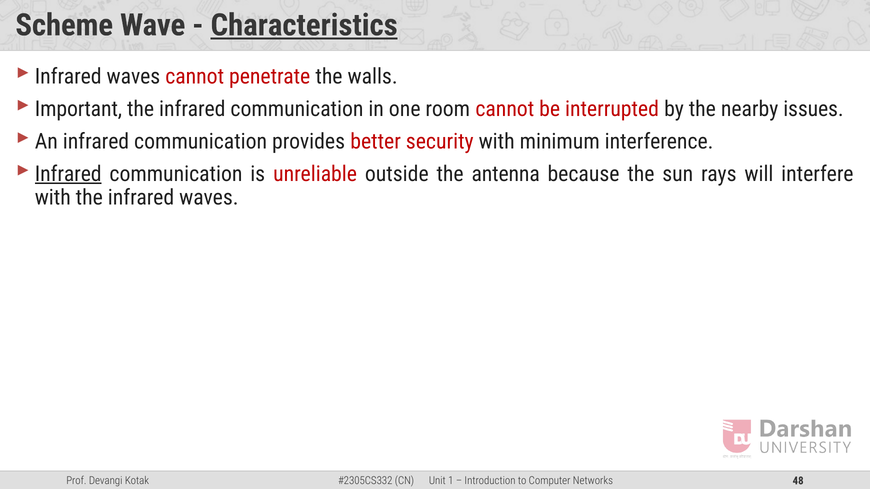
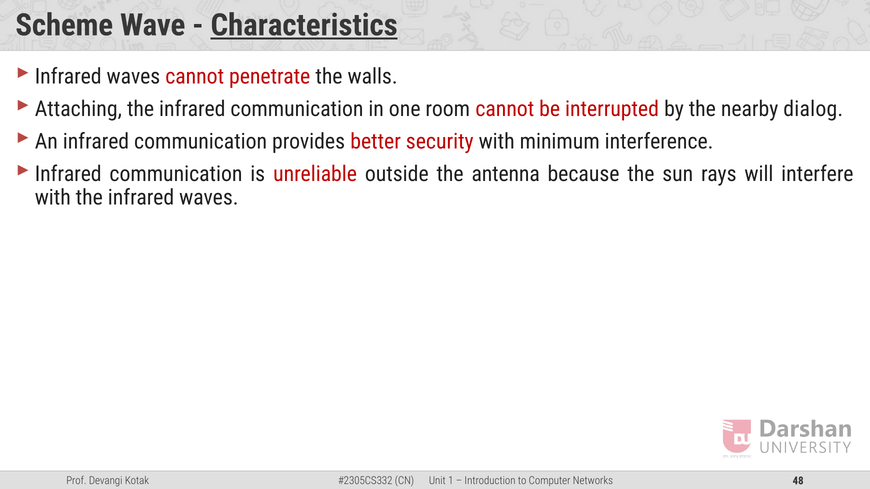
Important: Important -> Attaching
issues: issues -> dialog
Infrared at (68, 174) underline: present -> none
